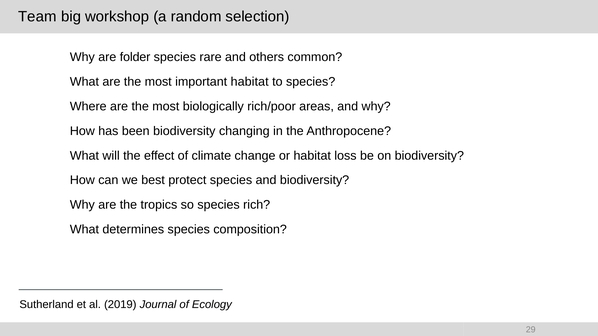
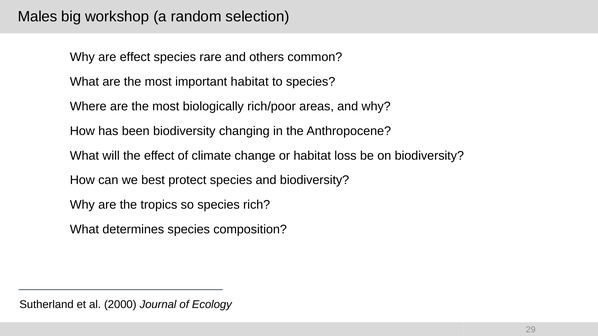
Team: Team -> Males
are folder: folder -> effect
2019: 2019 -> 2000
